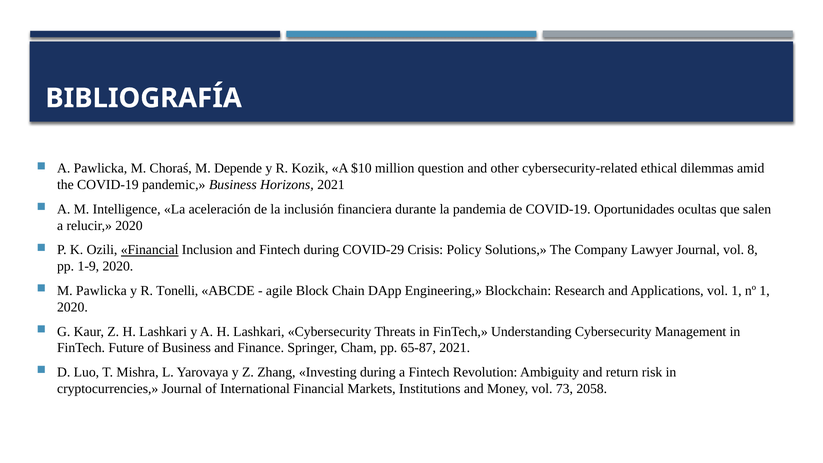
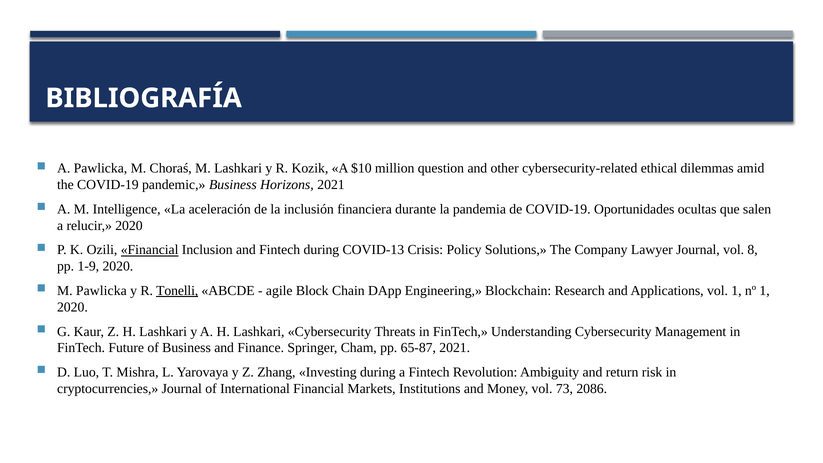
M Depende: Depende -> Lashkari
COVID-29: COVID-29 -> COVID-13
Tonelli underline: none -> present
2058: 2058 -> 2086
